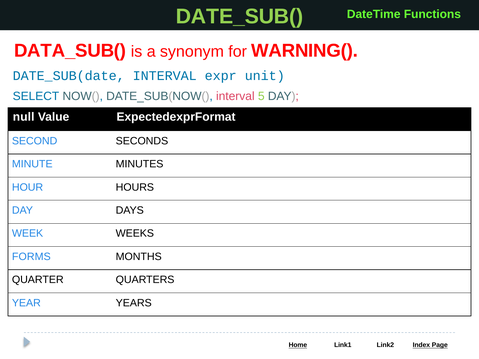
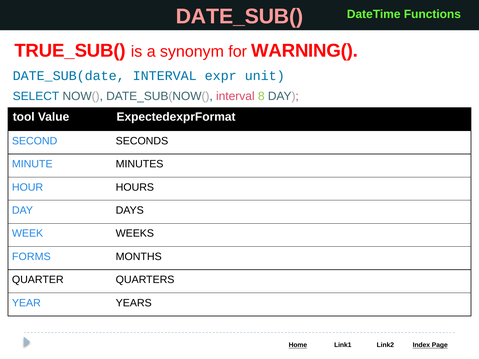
DATE_SUB( colour: light green -> pink
DATA_SUB(: DATA_SUB( -> TRUE_SUB(
5: 5 -> 8
null: null -> tool
